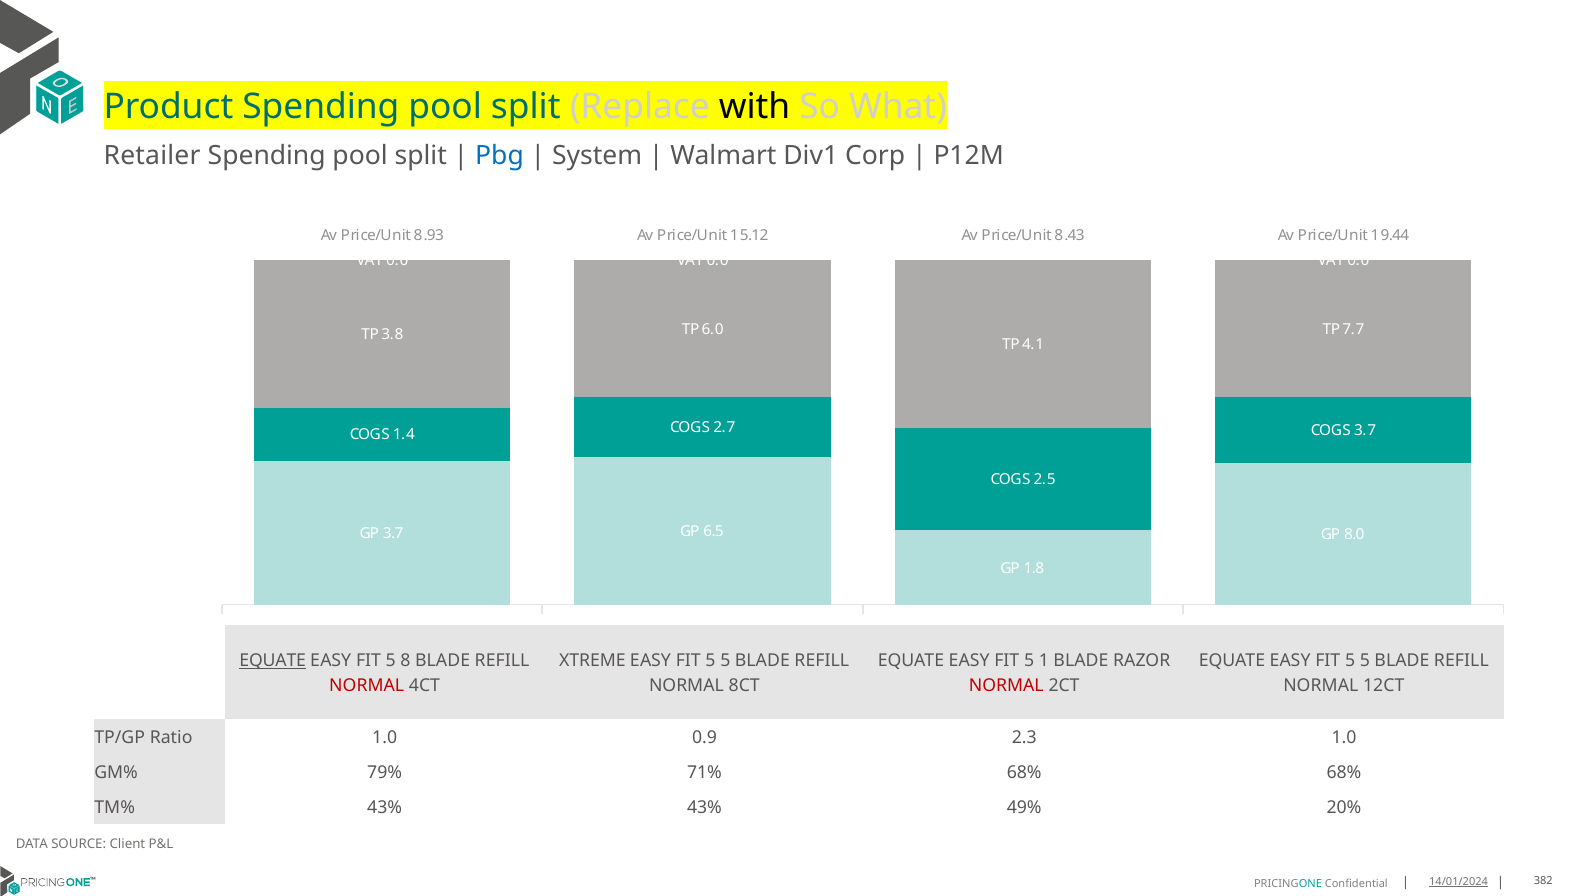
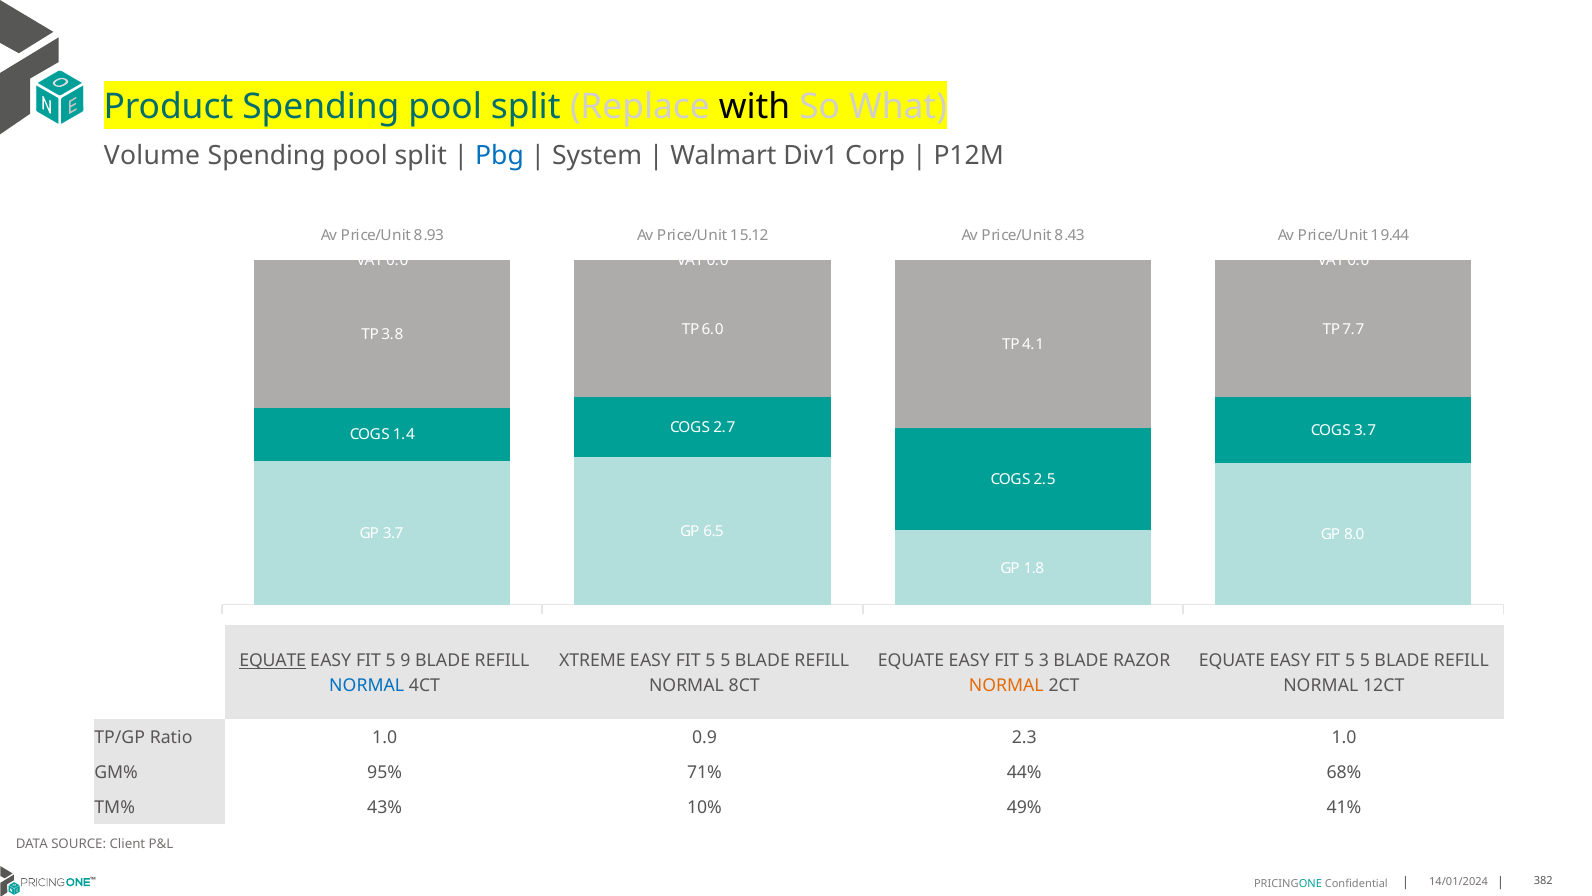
Retailer: Retailer -> Volume
8: 8 -> 9
1: 1 -> 3
NORMAL at (367, 685) colour: red -> blue
NORMAL at (1006, 685) colour: red -> orange
79%: 79% -> 95%
71% 68%: 68% -> 44%
43% 43%: 43% -> 10%
20%: 20% -> 41%
14/01/2024 underline: present -> none
